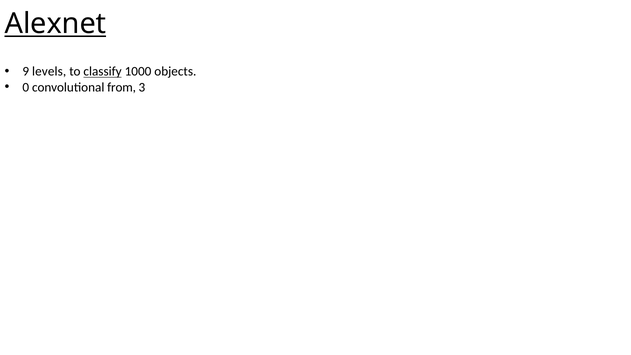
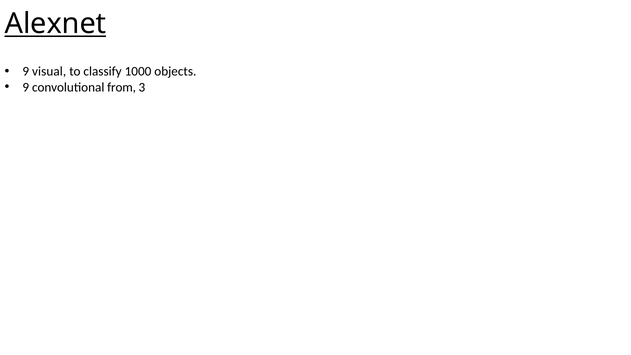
levels: levels -> visual
classify underline: present -> none
0 at (26, 87): 0 -> 9
